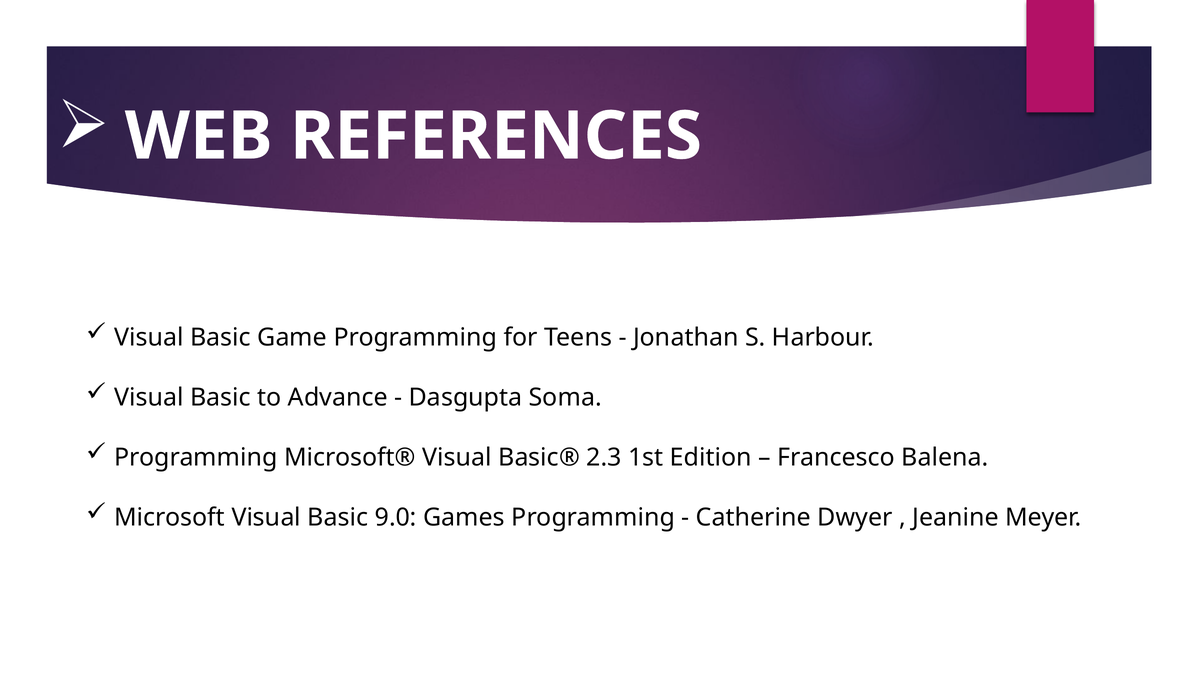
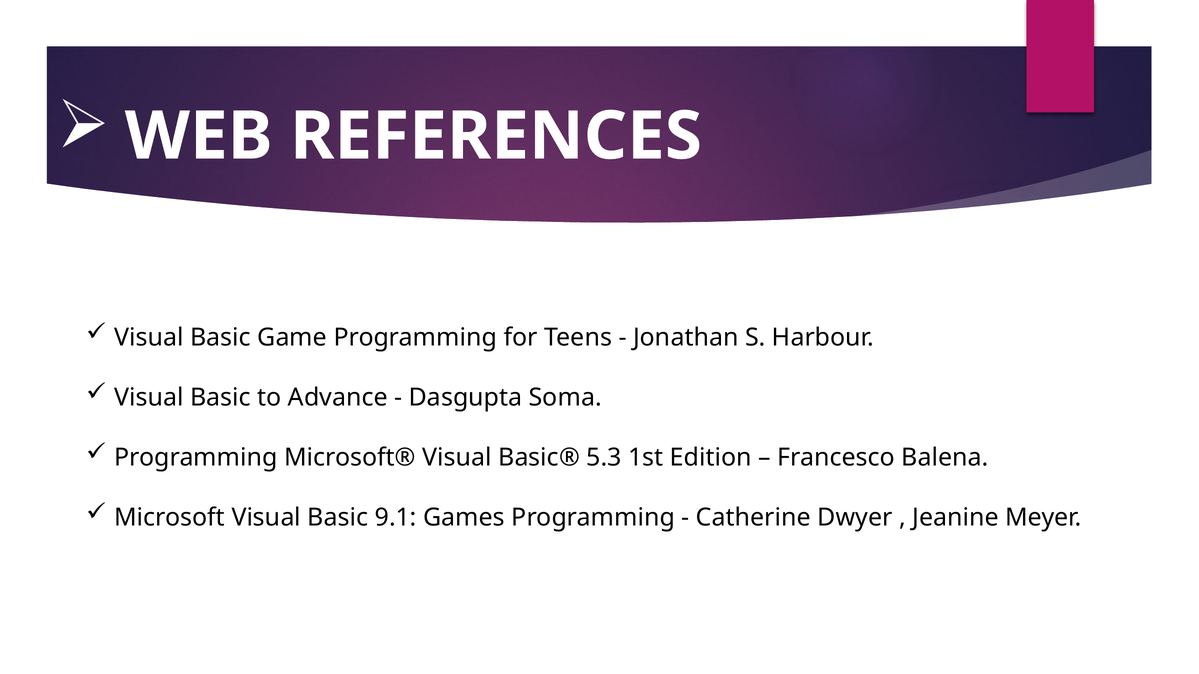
2.3: 2.3 -> 5.3
9.0: 9.0 -> 9.1
